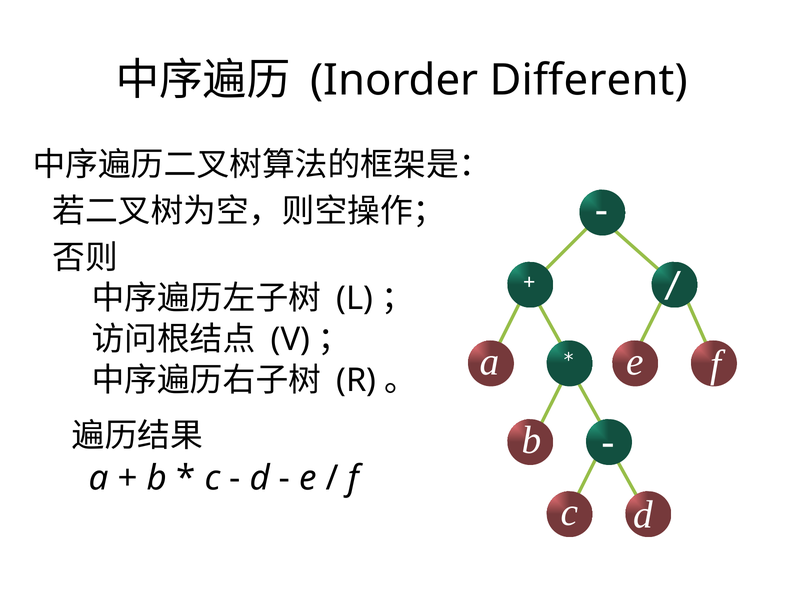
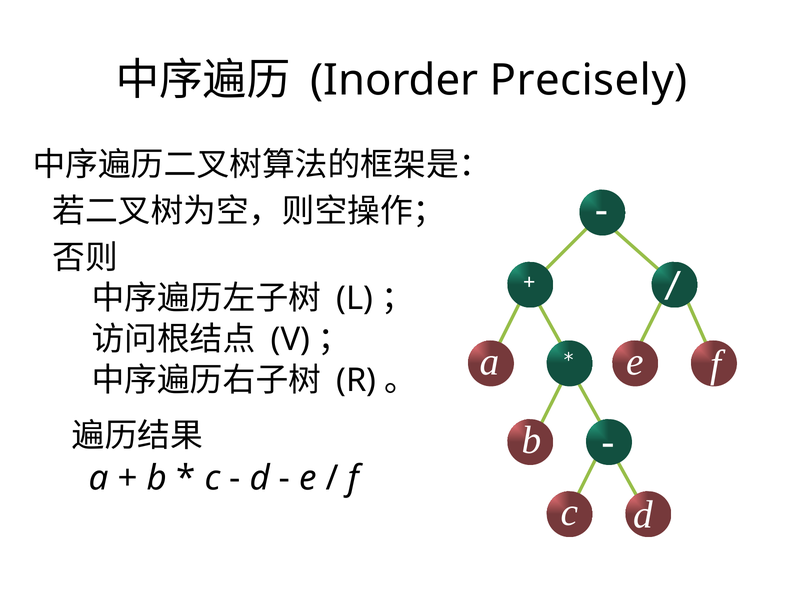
Different: Different -> Precisely
